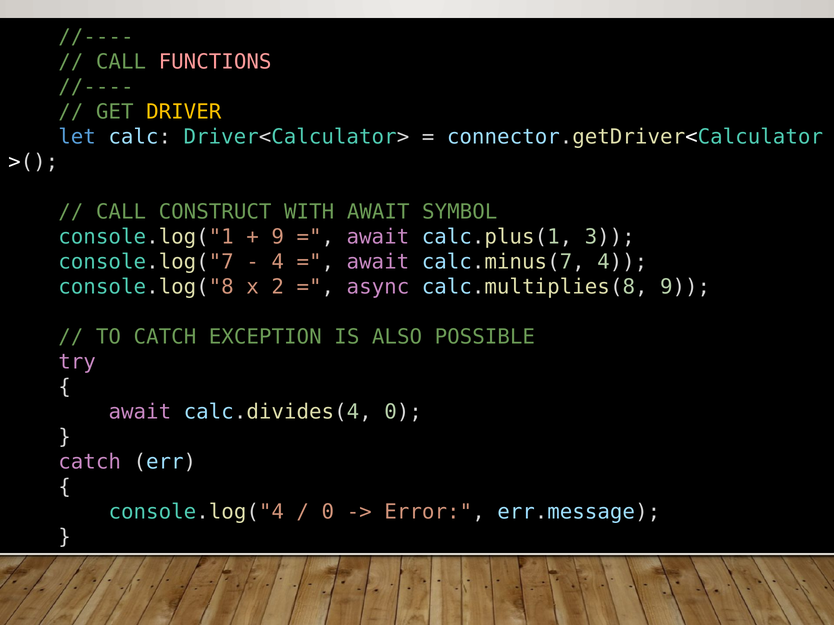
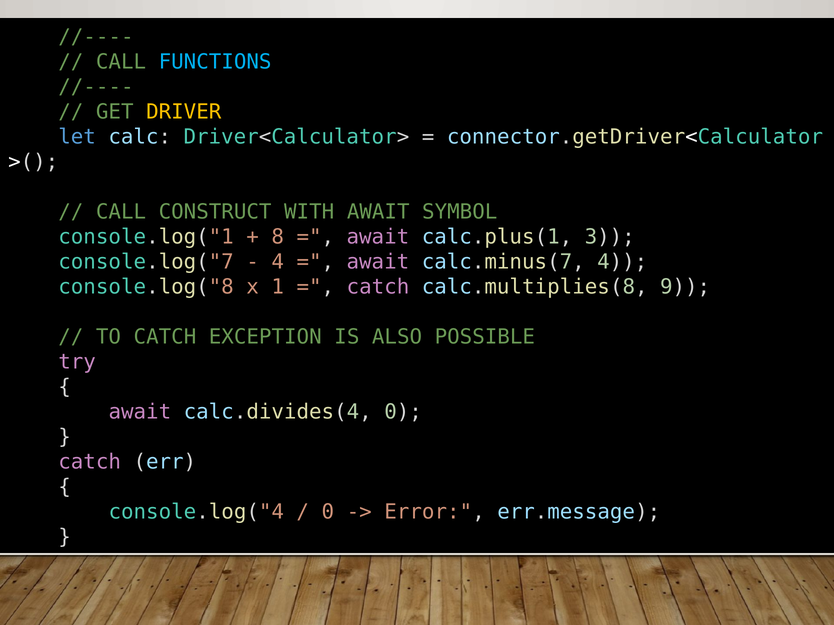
FUNCTIONS colour: pink -> light blue
9 at (278, 237): 9 -> 8
2: 2 -> 1
async at (378, 287): async -> catch
